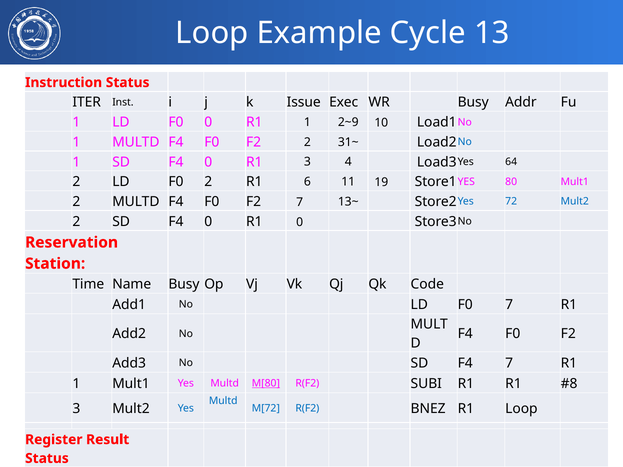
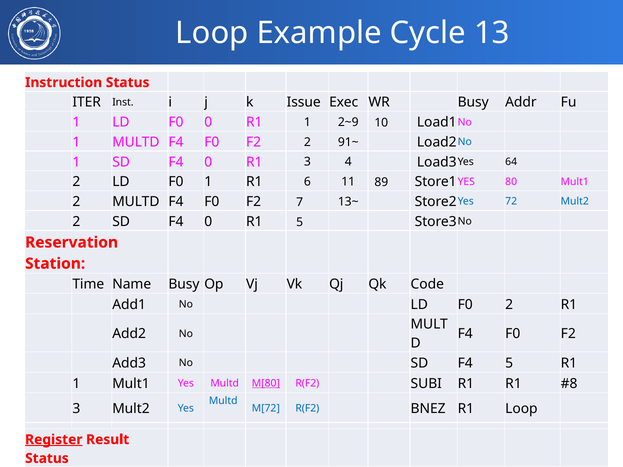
31~: 31~ -> 91~
F0 2: 2 -> 1
19: 19 -> 89
R1 0: 0 -> 5
F0 7: 7 -> 2
F4 7: 7 -> 5
Register underline: none -> present
